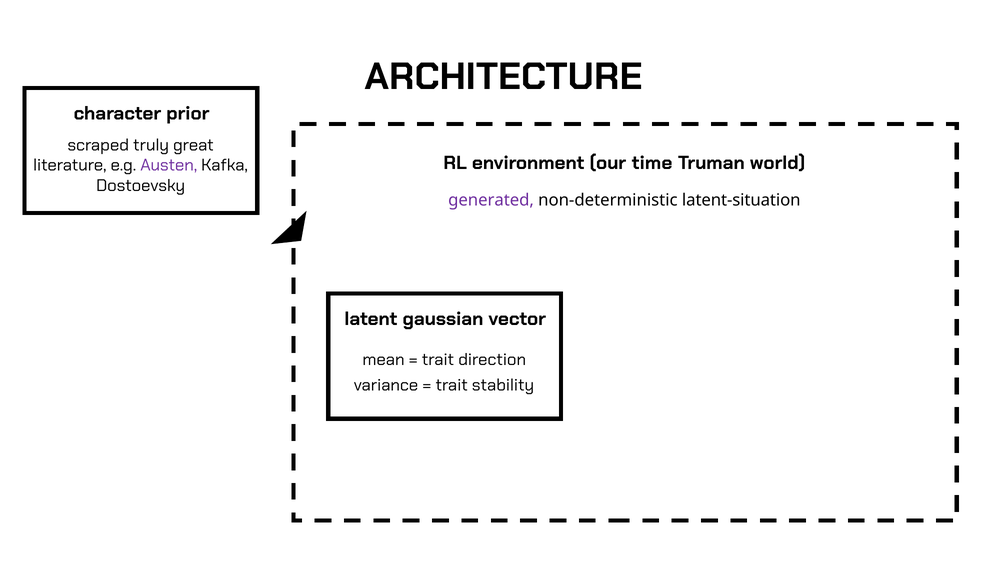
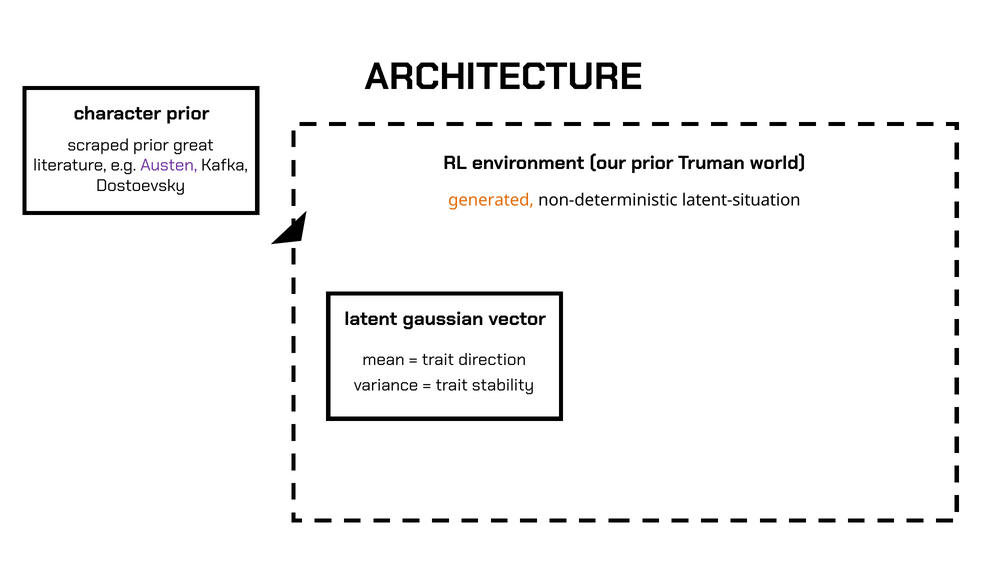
scraped truly: truly -> prior
our time: time -> prior
generated colour: purple -> orange
